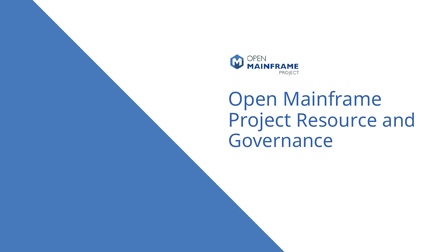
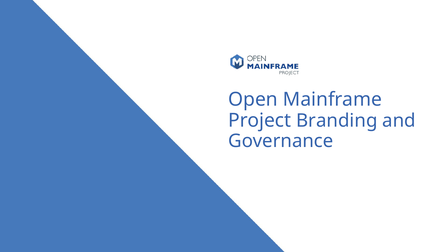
Resource: Resource -> Branding
